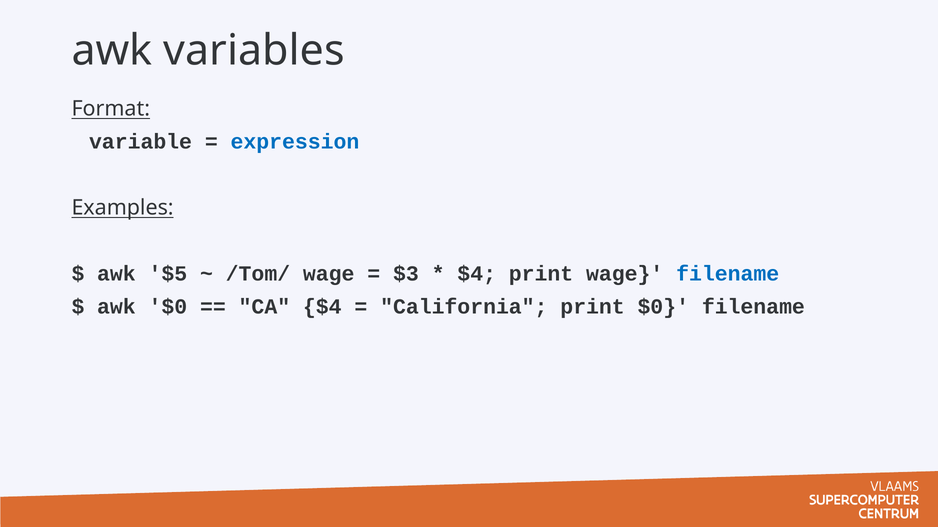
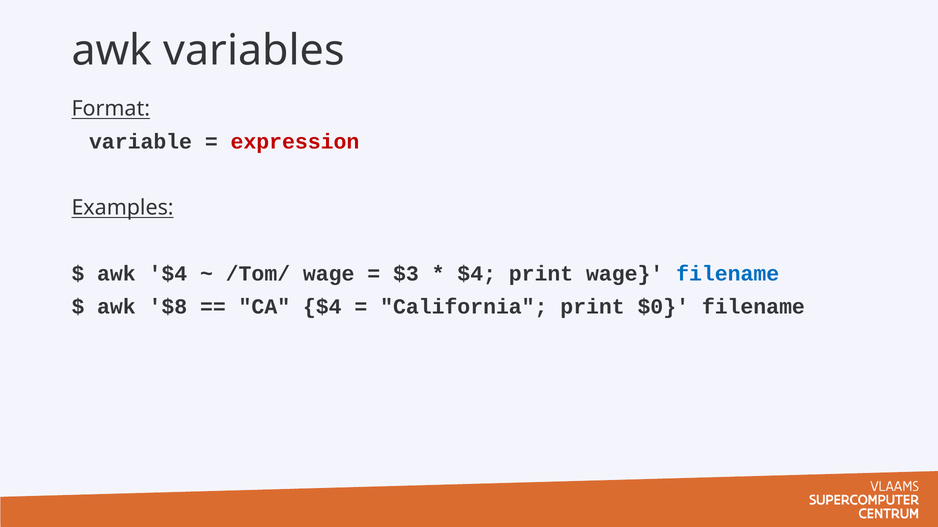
expression colour: blue -> red
awk $5: $5 -> $4
awk $0: $0 -> $8
